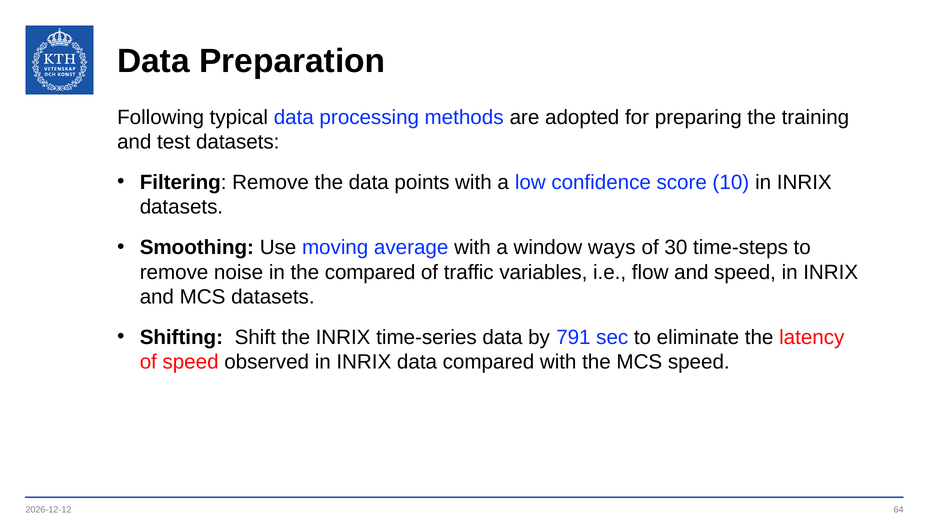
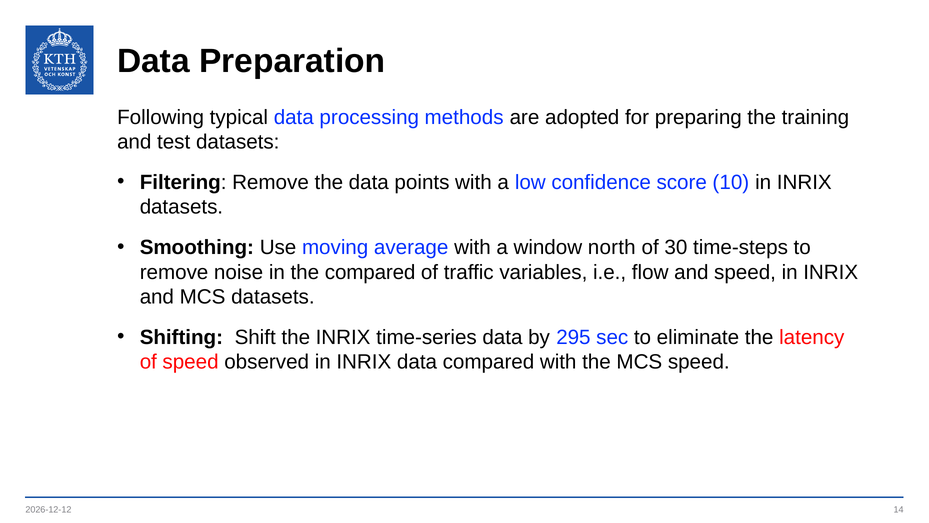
ways: ways -> north
791: 791 -> 295
64: 64 -> 14
